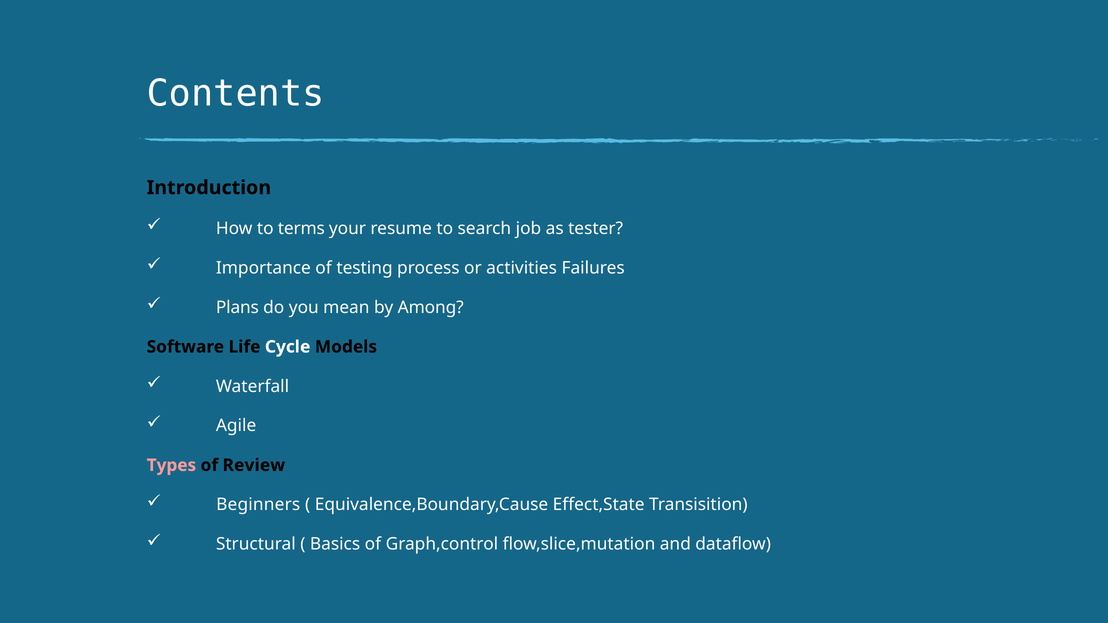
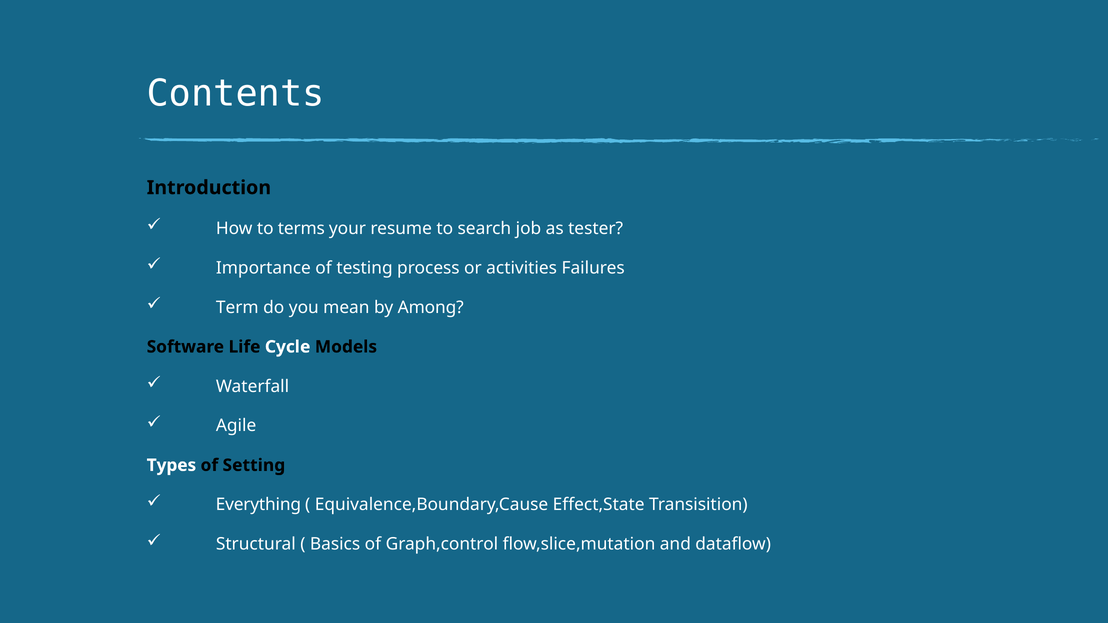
Plans: Plans -> Term
Types colour: pink -> white
Review: Review -> Setting
Beginners: Beginners -> Everything
